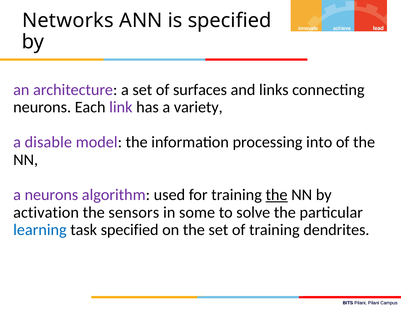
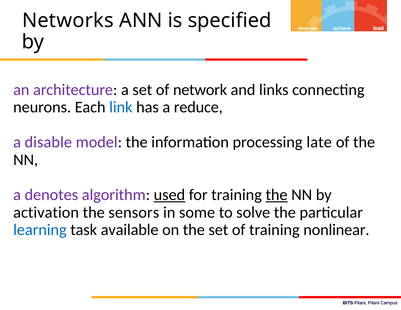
surfaces: surfaces -> network
link colour: purple -> blue
variety: variety -> reduce
into: into -> late
a neurons: neurons -> denotes
used underline: none -> present
task specified: specified -> available
dendrites: dendrites -> nonlinear
